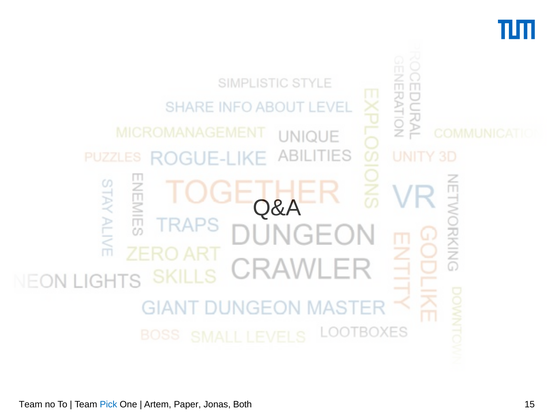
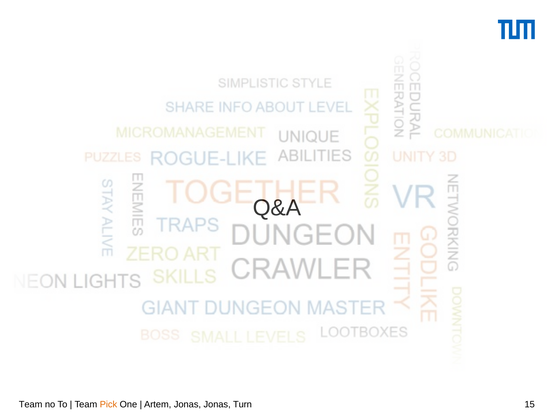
Pick colour: blue -> orange
Artem Paper: Paper -> Jonas
Both: Both -> Turn
